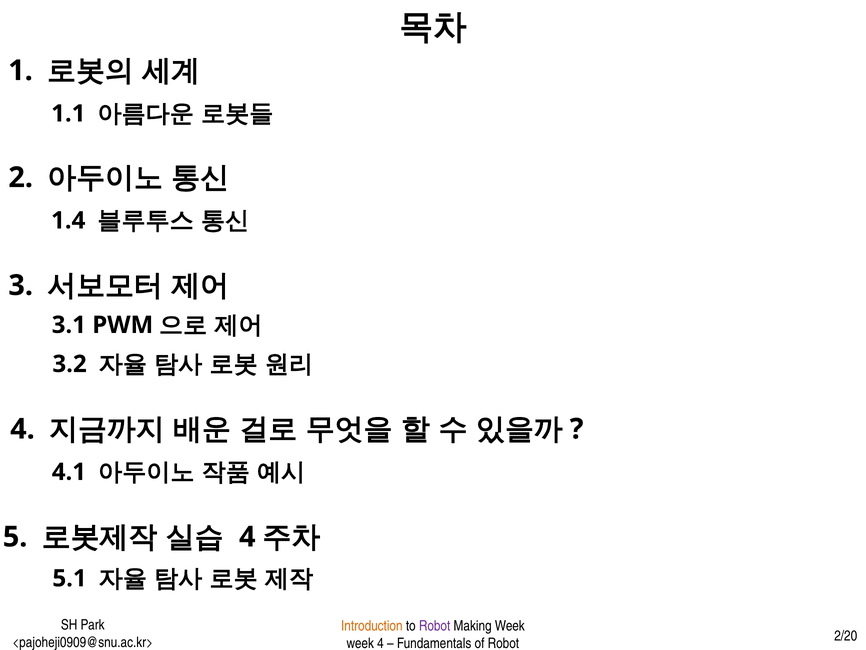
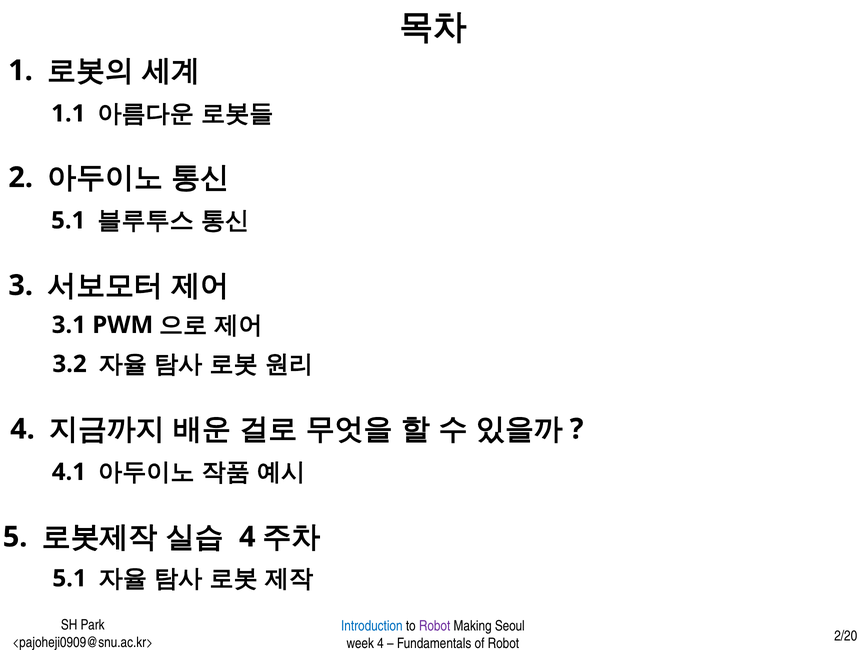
1.4 at (68, 220): 1.4 -> 5.1
Introduction colour: orange -> blue
Making Week: Week -> Seoul
